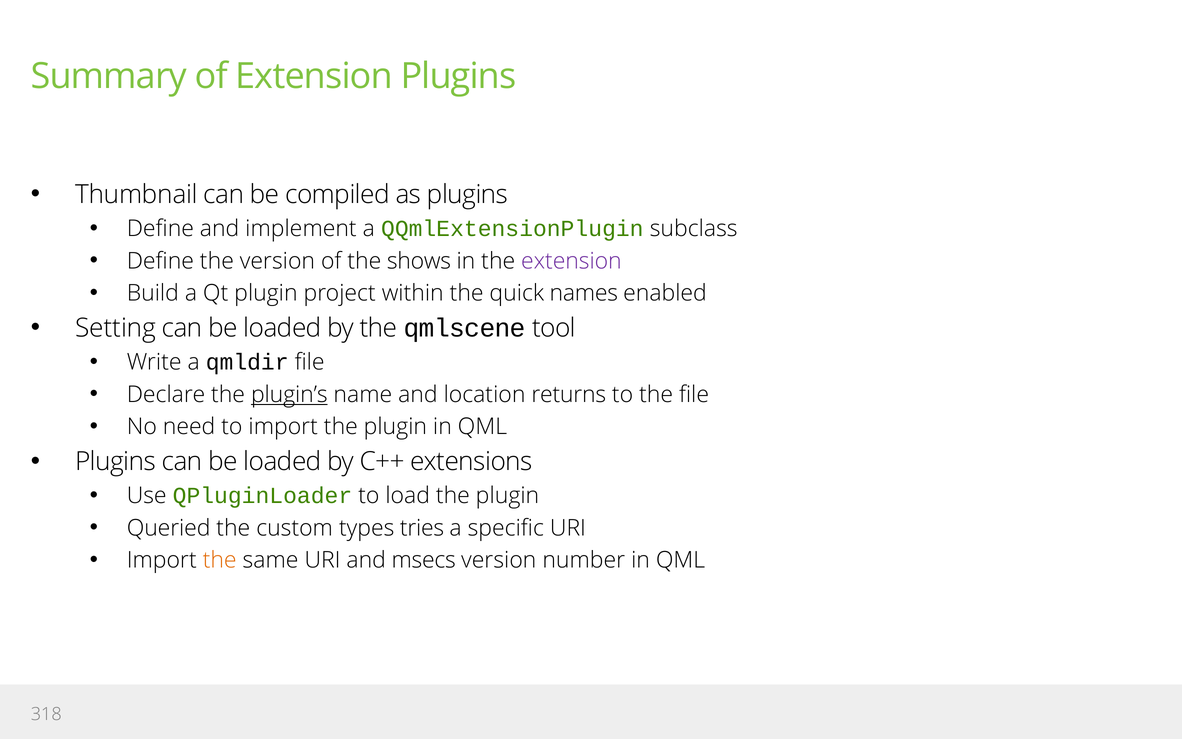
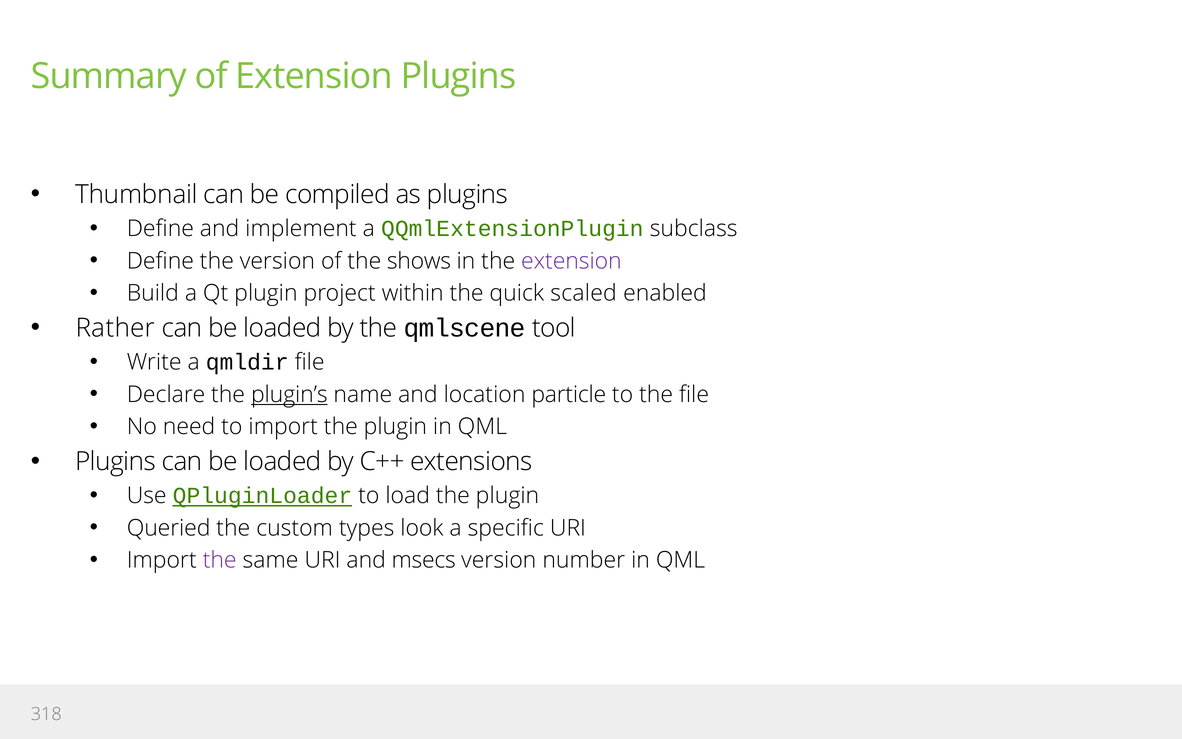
names: names -> scaled
Setting: Setting -> Rather
returns: returns -> particle
QPluginLoader underline: none -> present
tries: tries -> look
the at (220, 560) colour: orange -> purple
